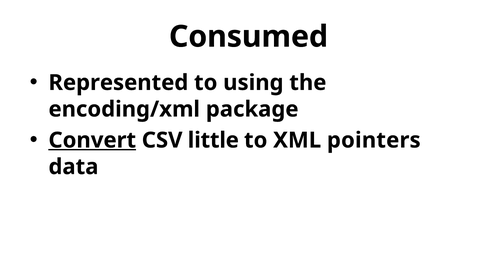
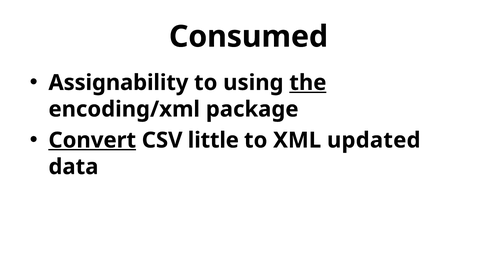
Represented: Represented -> Assignability
the underline: none -> present
pointers: pointers -> updated
